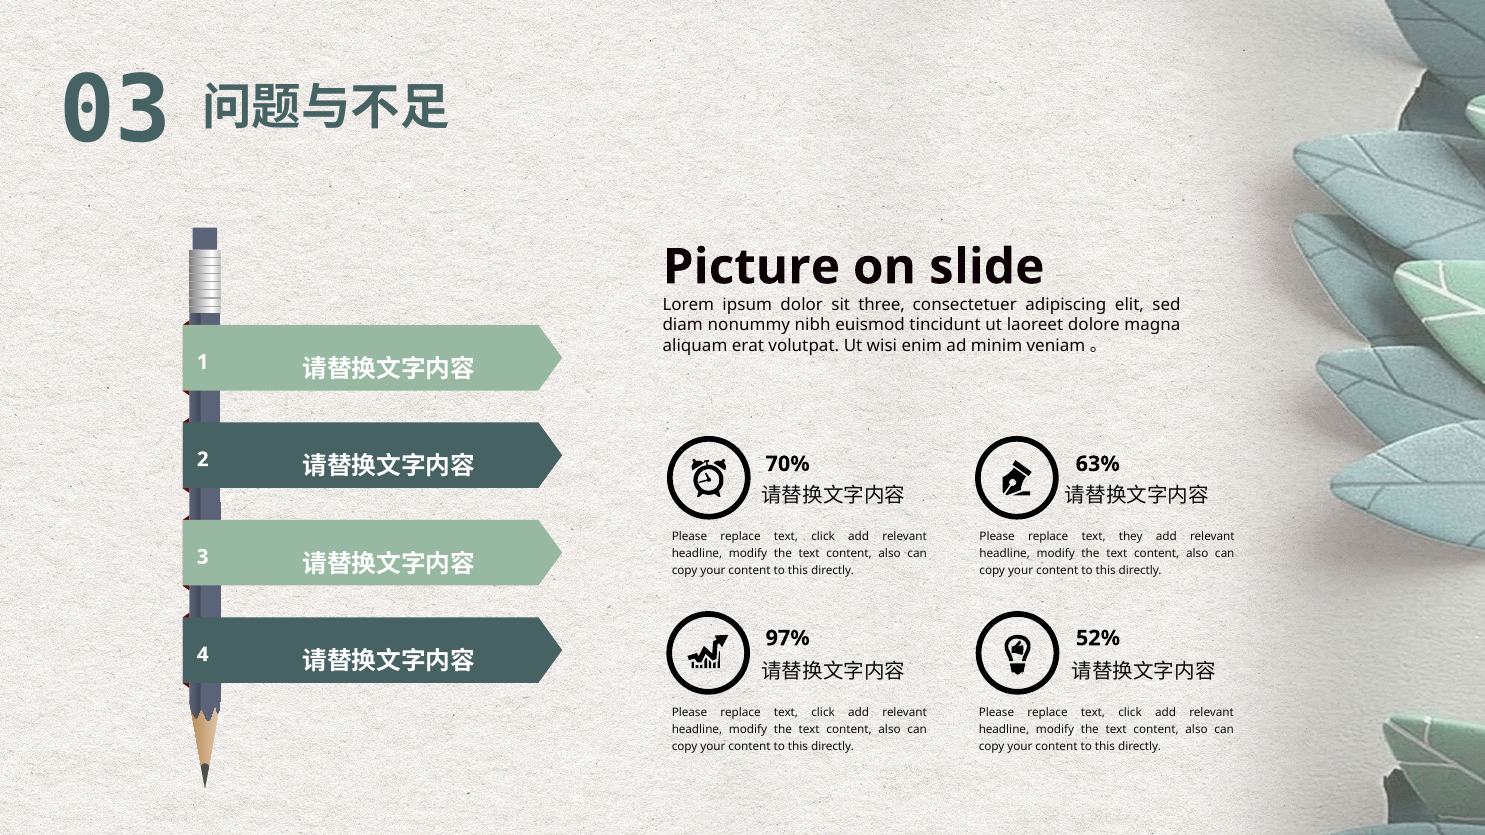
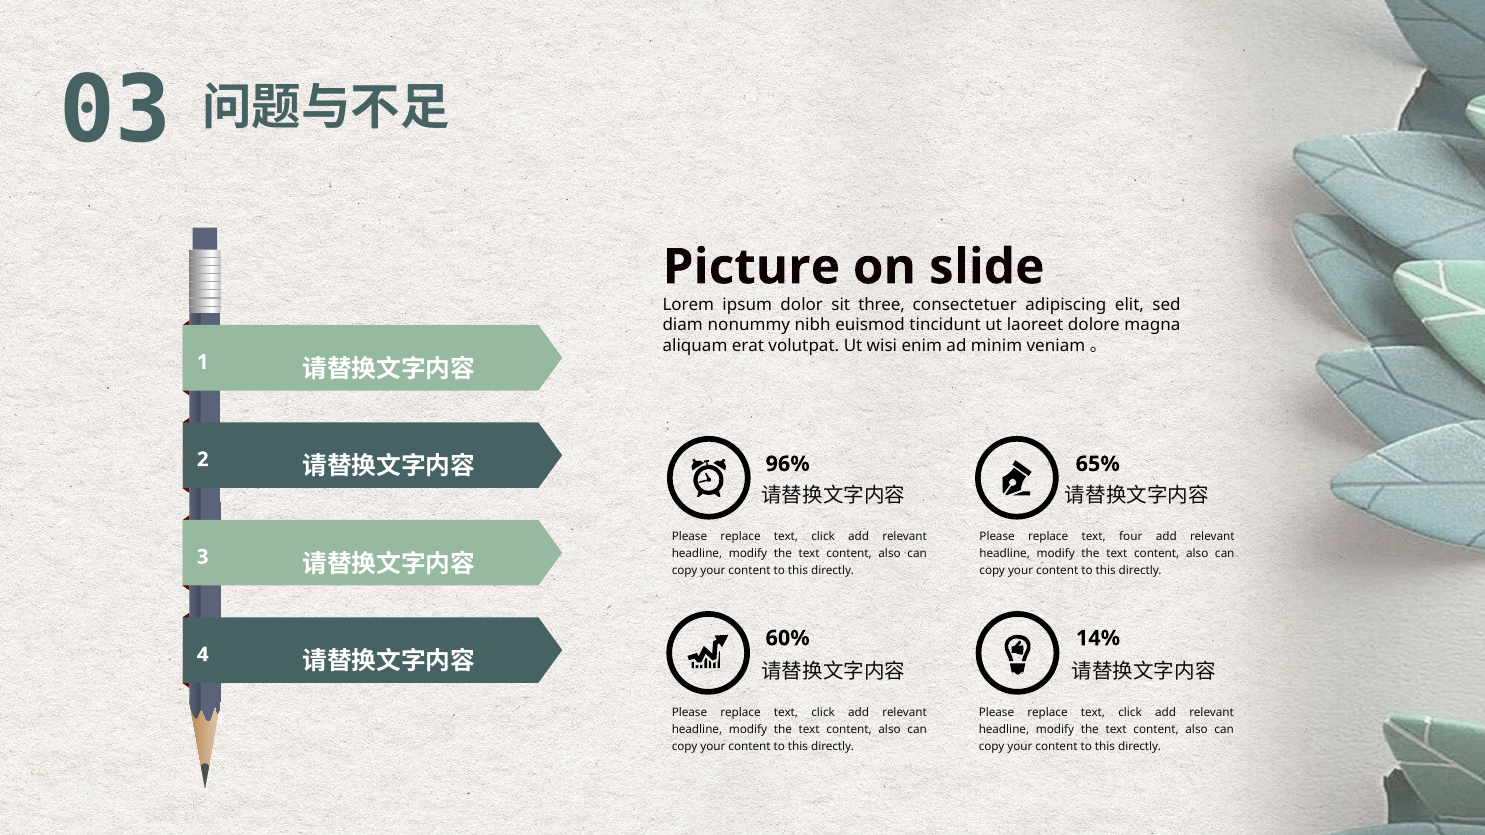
70%: 70% -> 96%
63%: 63% -> 65%
they: they -> four
97%: 97% -> 60%
52%: 52% -> 14%
